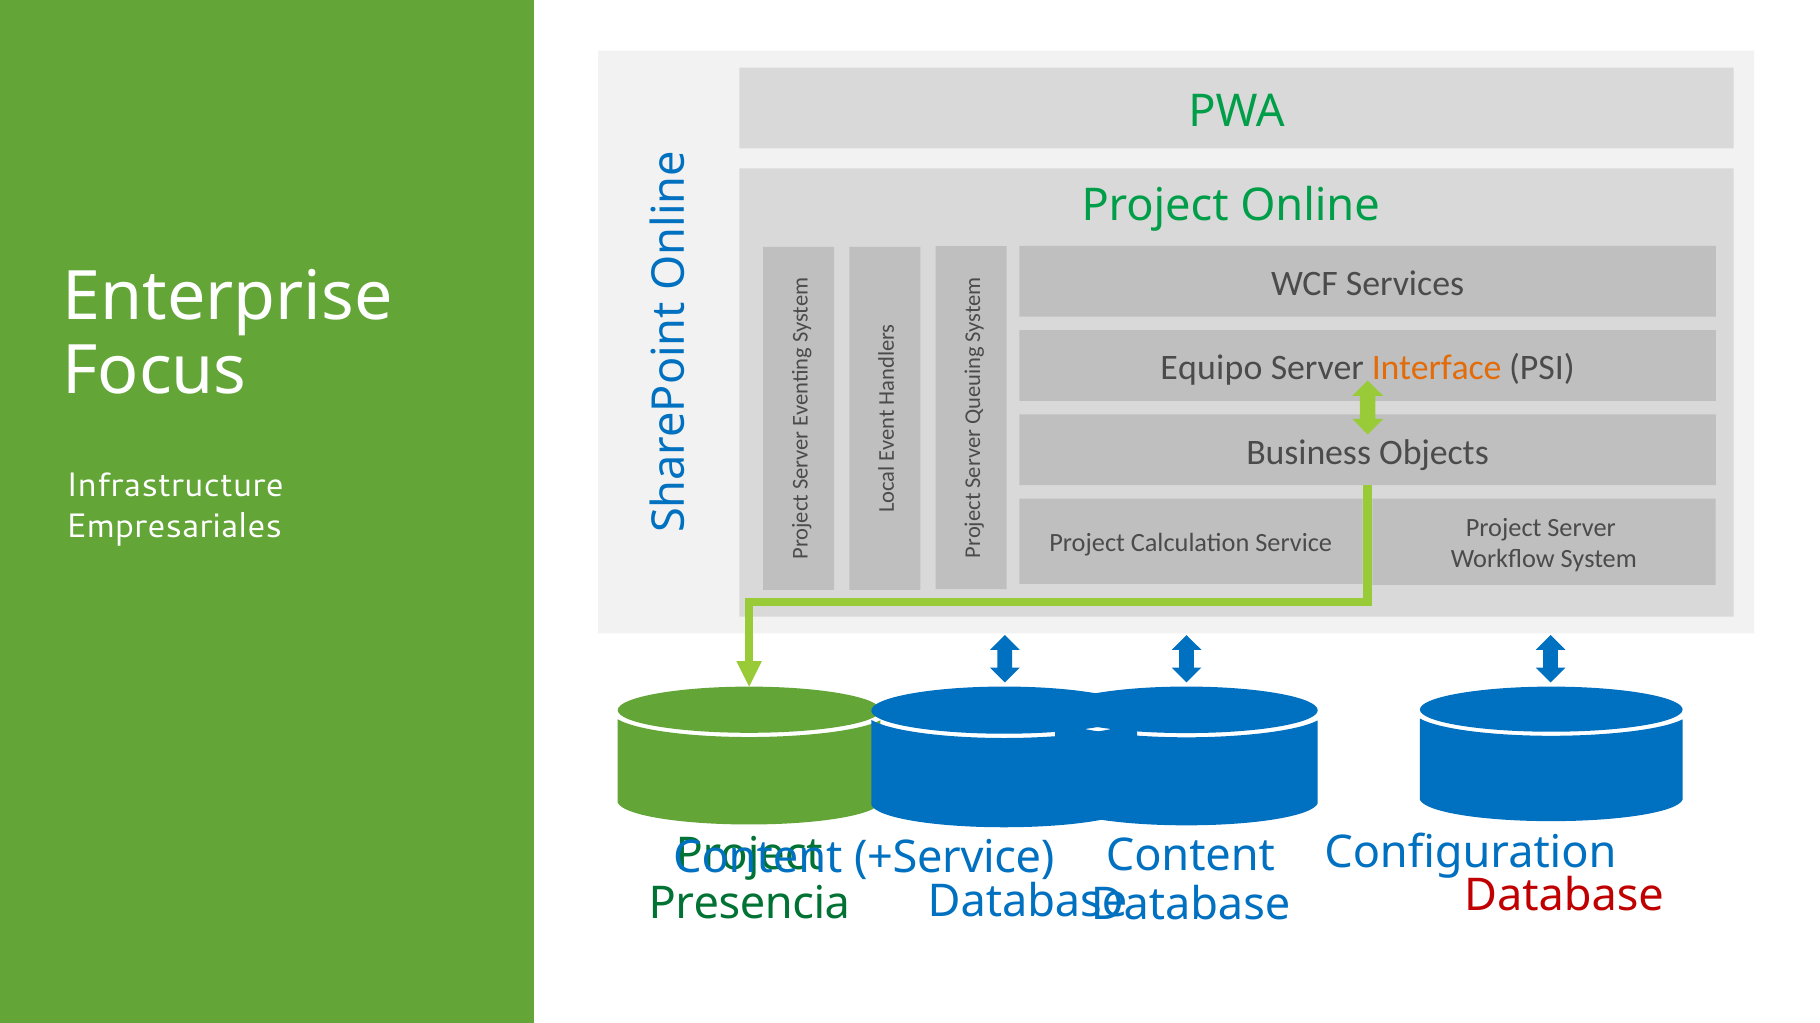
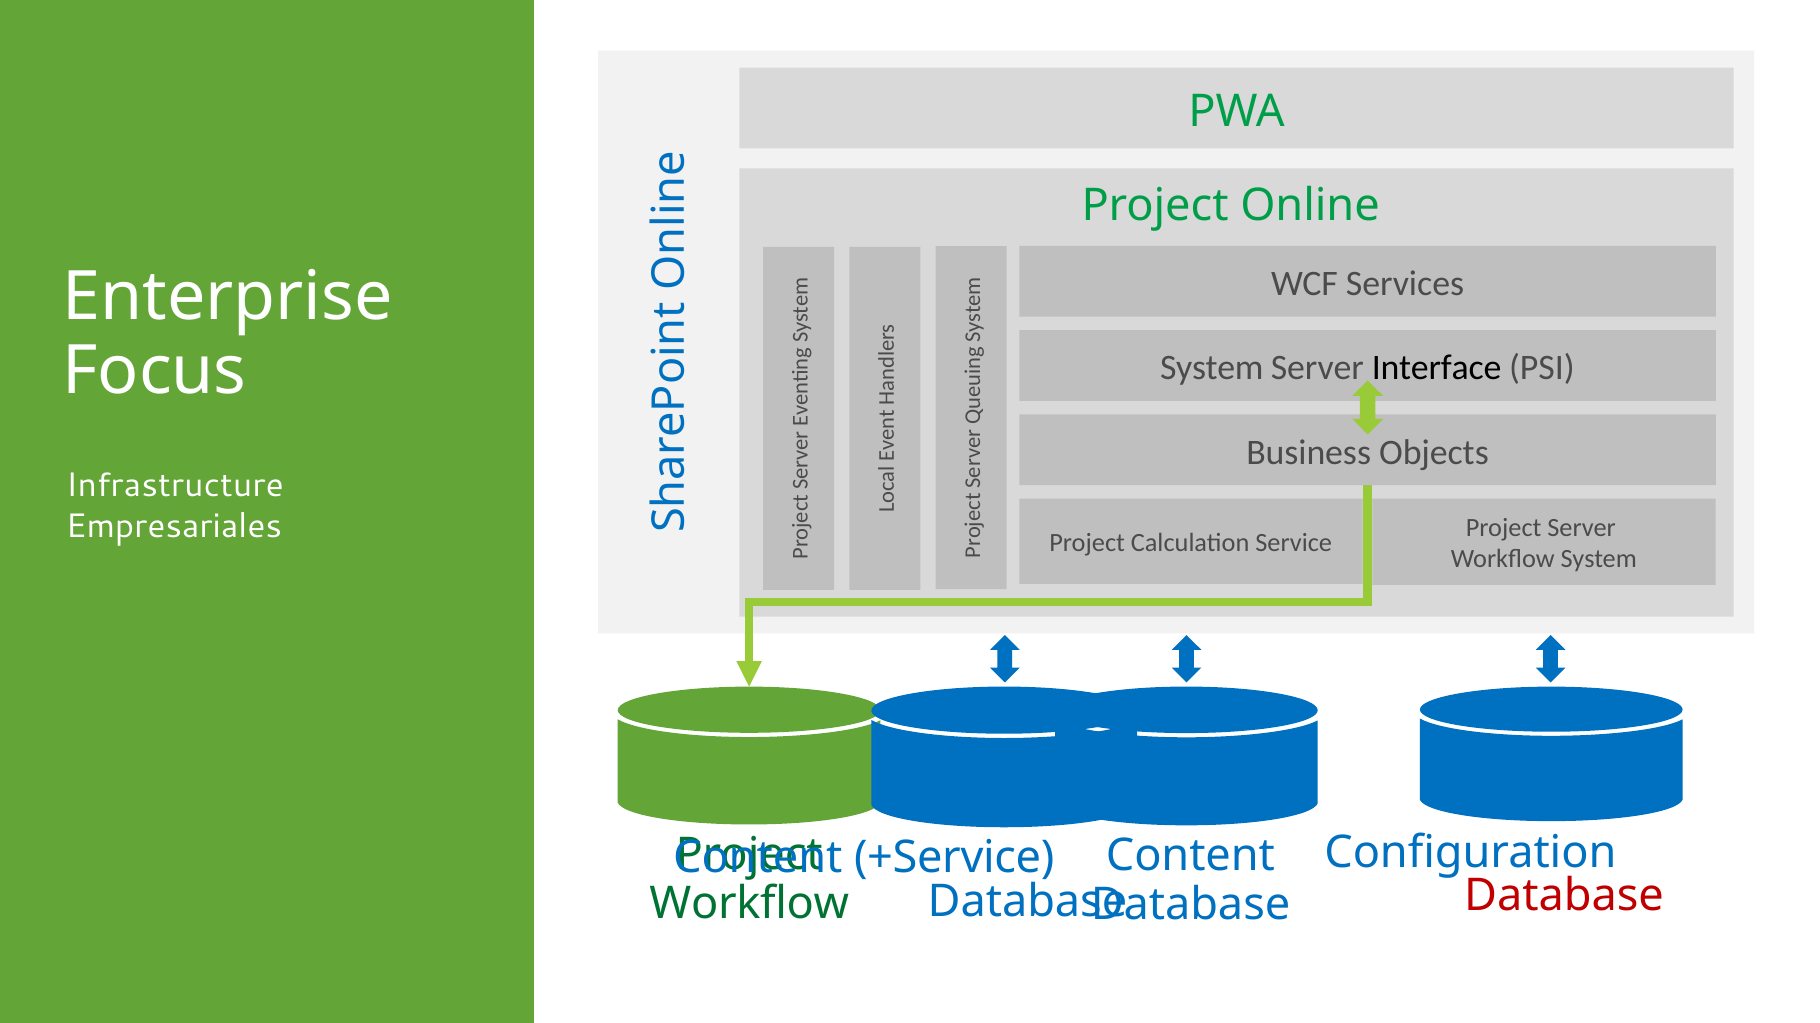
Equipo at (1211, 368): Equipo -> System
Interface colour: orange -> black
Presencia at (749, 904): Presencia -> Workflow
